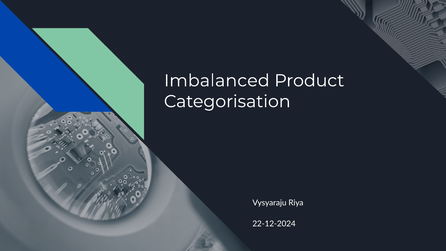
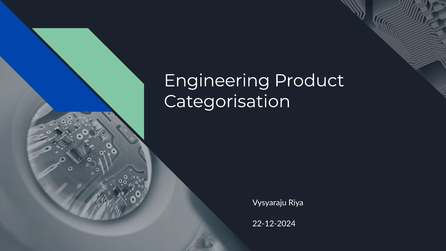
Imbalanced: Imbalanced -> Engineering
